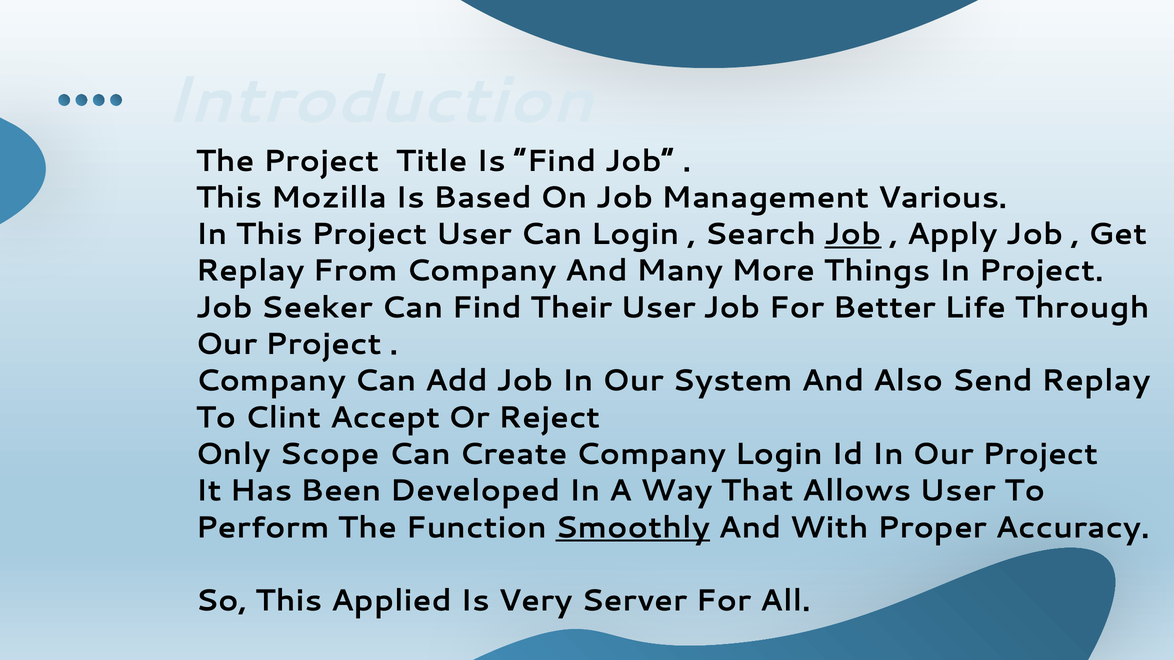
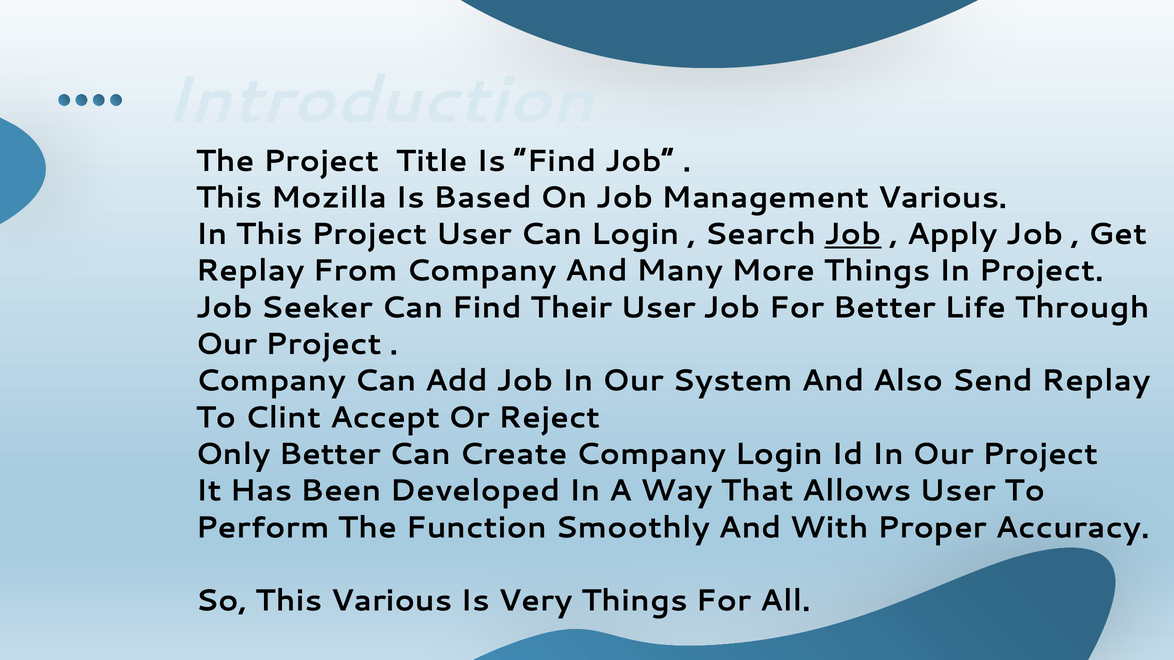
Only Scope: Scope -> Better
Smoothly underline: present -> none
This Applied: Applied -> Various
Very Server: Server -> Things
